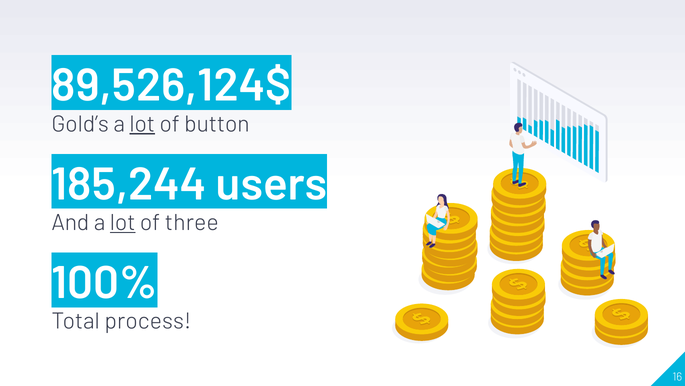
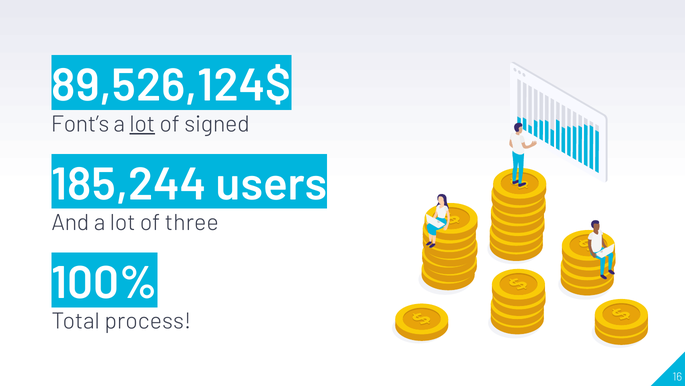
Gold’s: Gold’s -> Font’s
button: button -> signed
lot at (123, 222) underline: present -> none
